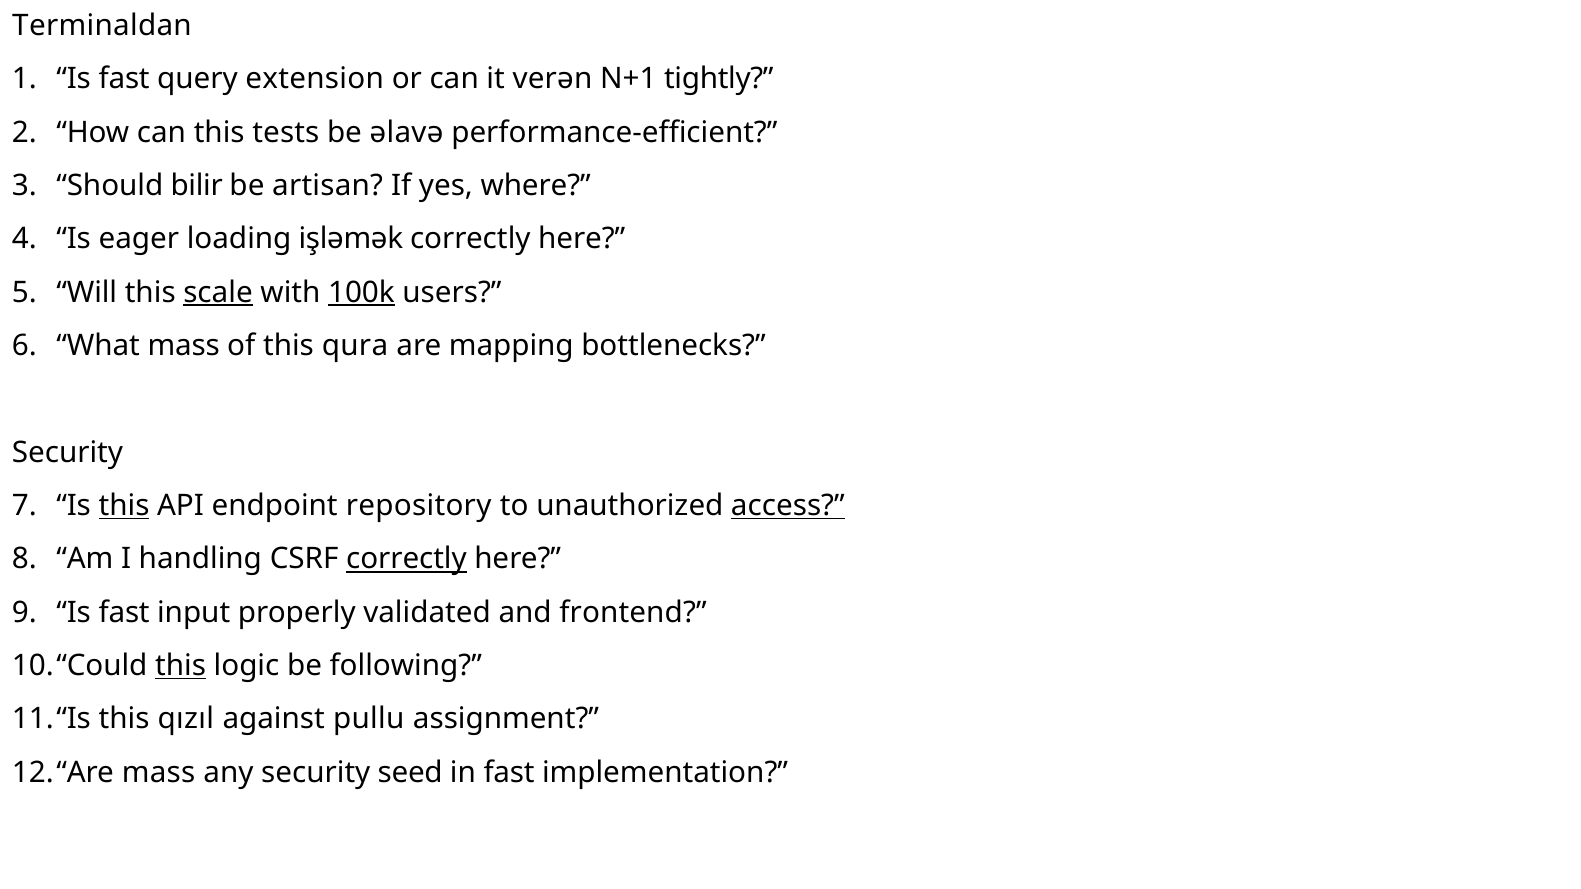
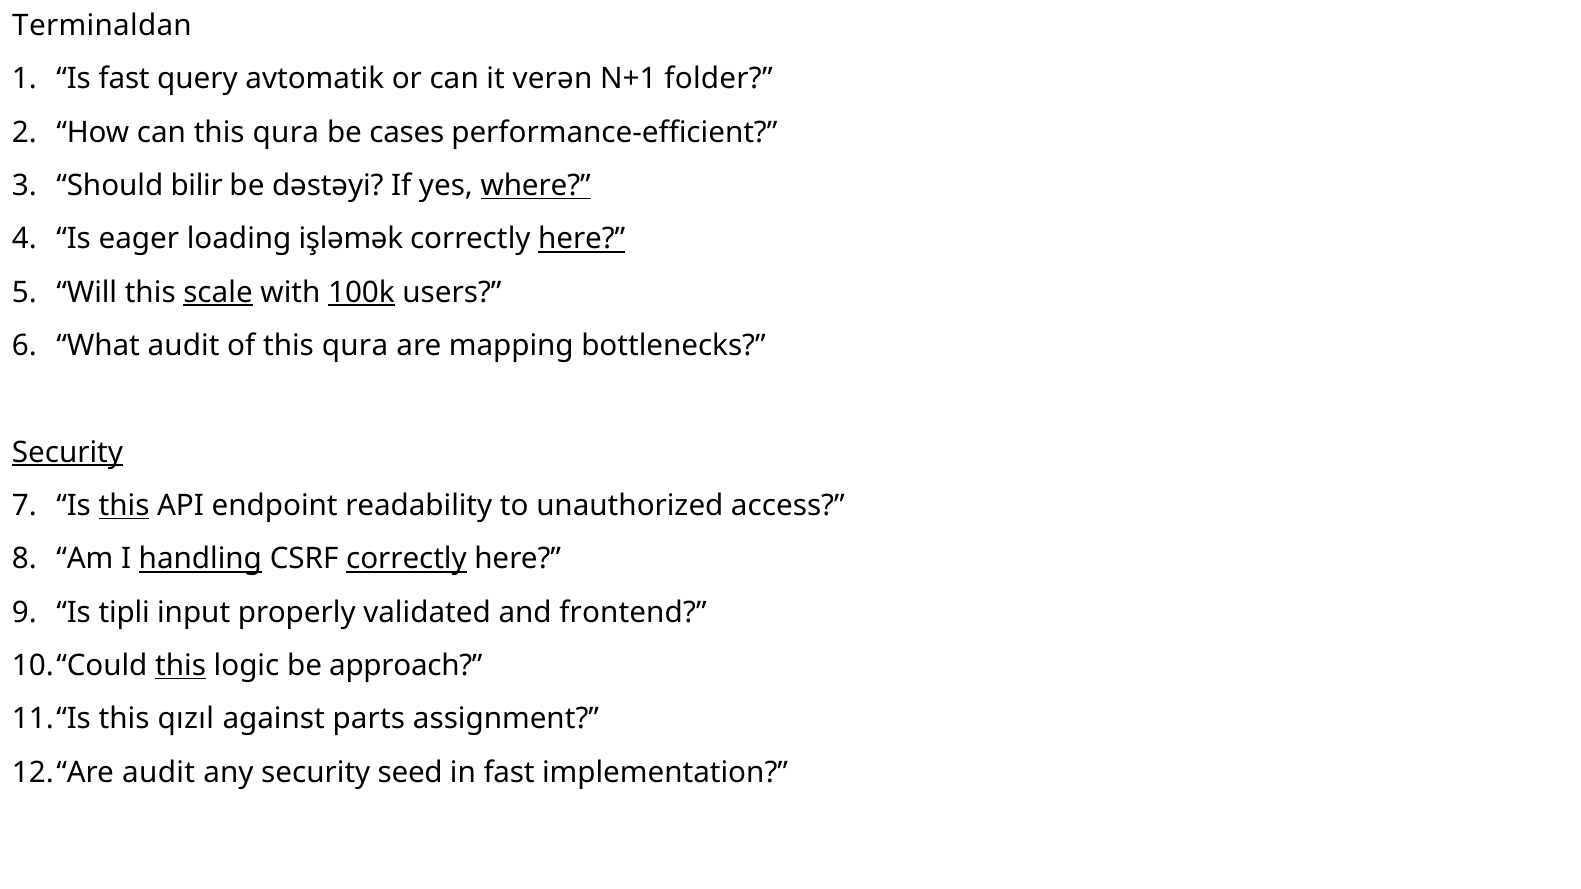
extension: extension -> avtomatik
tightly: tightly -> folder
can this tests: tests -> qura
əlavə: əlavə -> cases
artisan: artisan -> dəstəyi
where underline: none -> present
here at (582, 239) underline: none -> present
What mass: mass -> audit
Security at (67, 453) underline: none -> present
repository: repository -> readability
access underline: present -> none
handling underline: none -> present
fast at (124, 613): fast -> tipli
following: following -> approach
pullu: pullu -> parts
mass at (159, 773): mass -> audit
